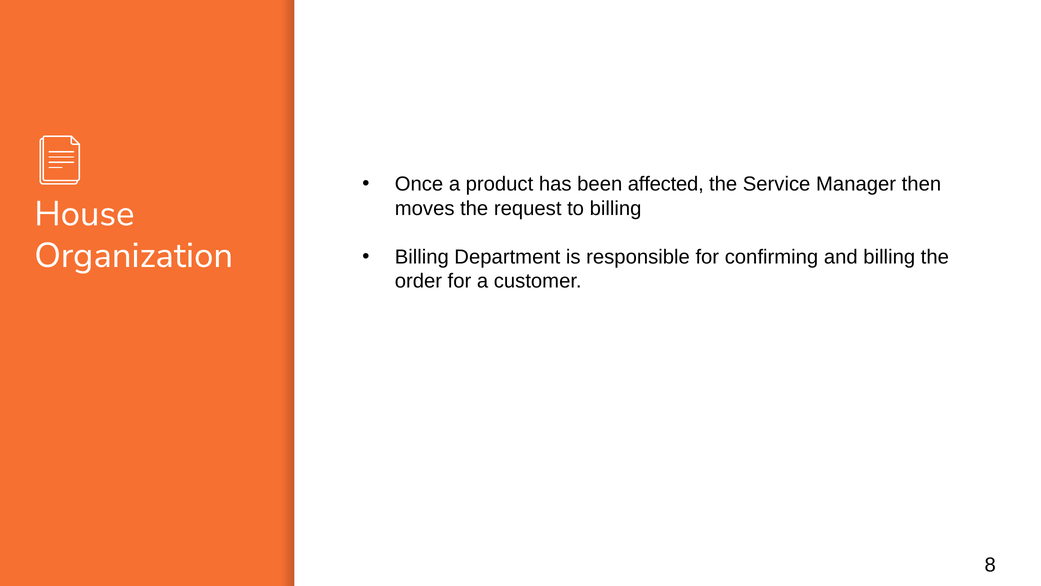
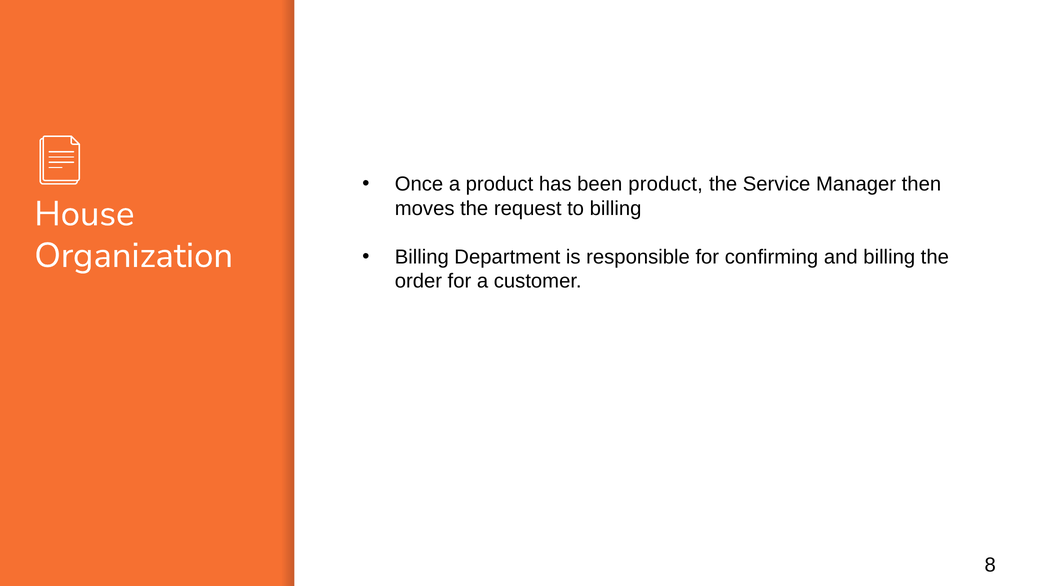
been affected: affected -> product
